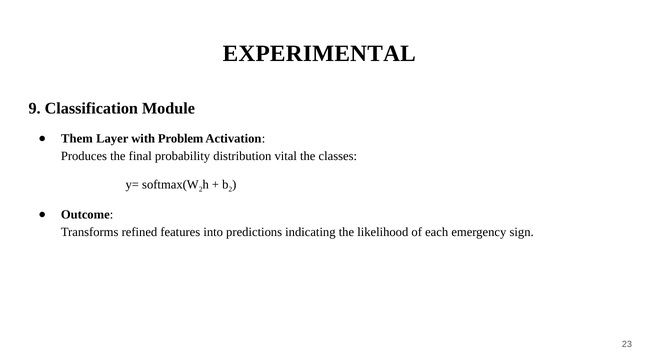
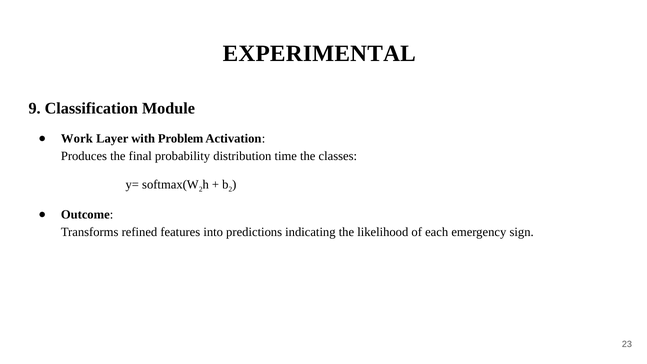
Them: Them -> Work
vital: vital -> time
